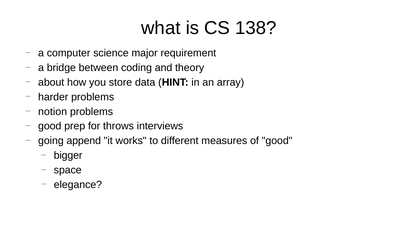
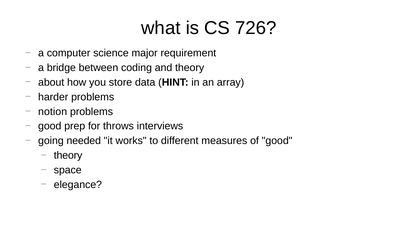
138: 138 -> 726
append: append -> needed
bigger at (68, 156): bigger -> theory
